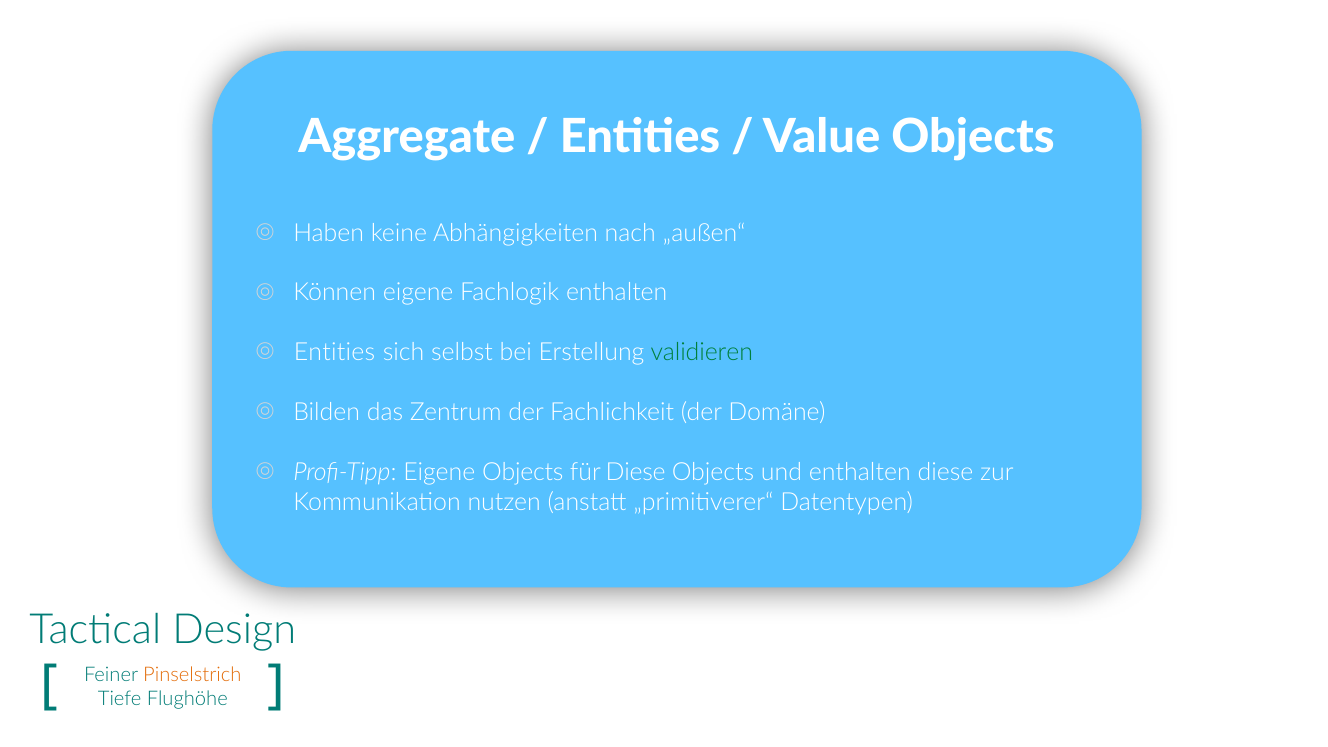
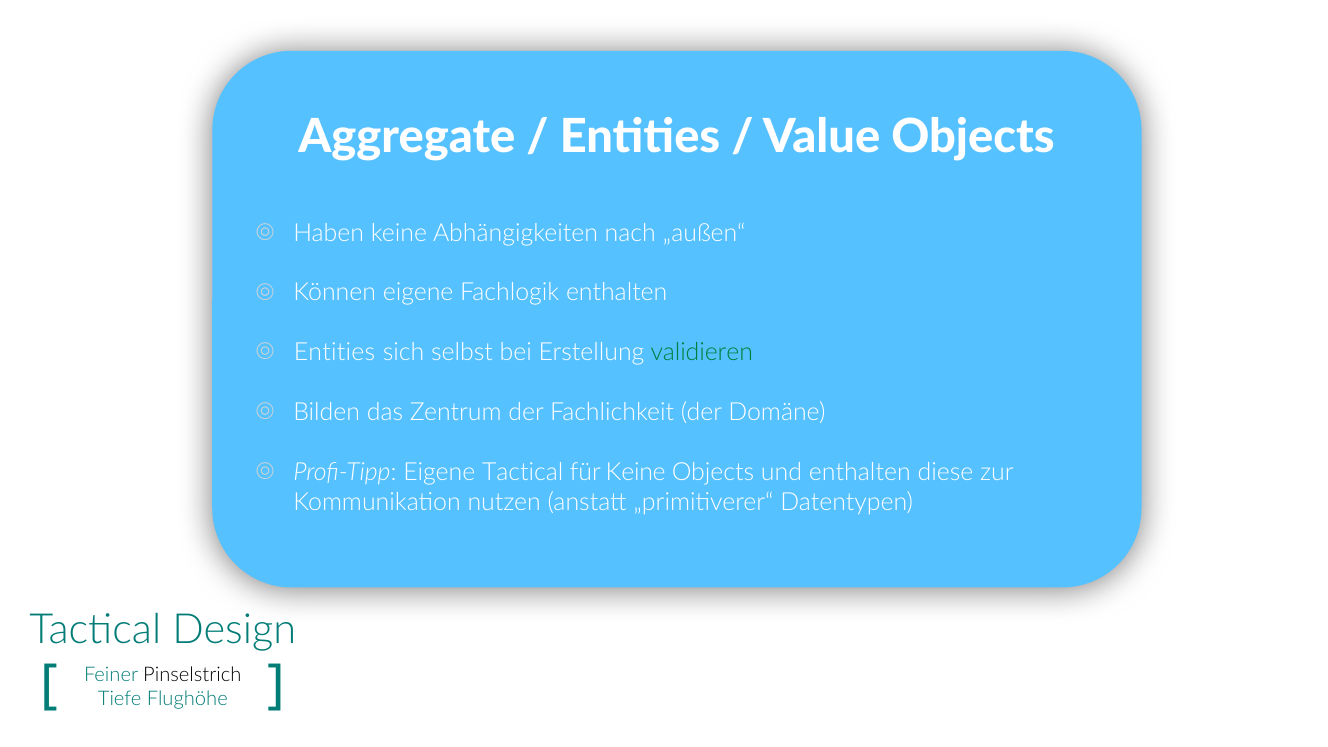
Eigene Objects: Objects -> Tactical
für Diese: Diese -> Keine
Pinselstrich colour: orange -> black
